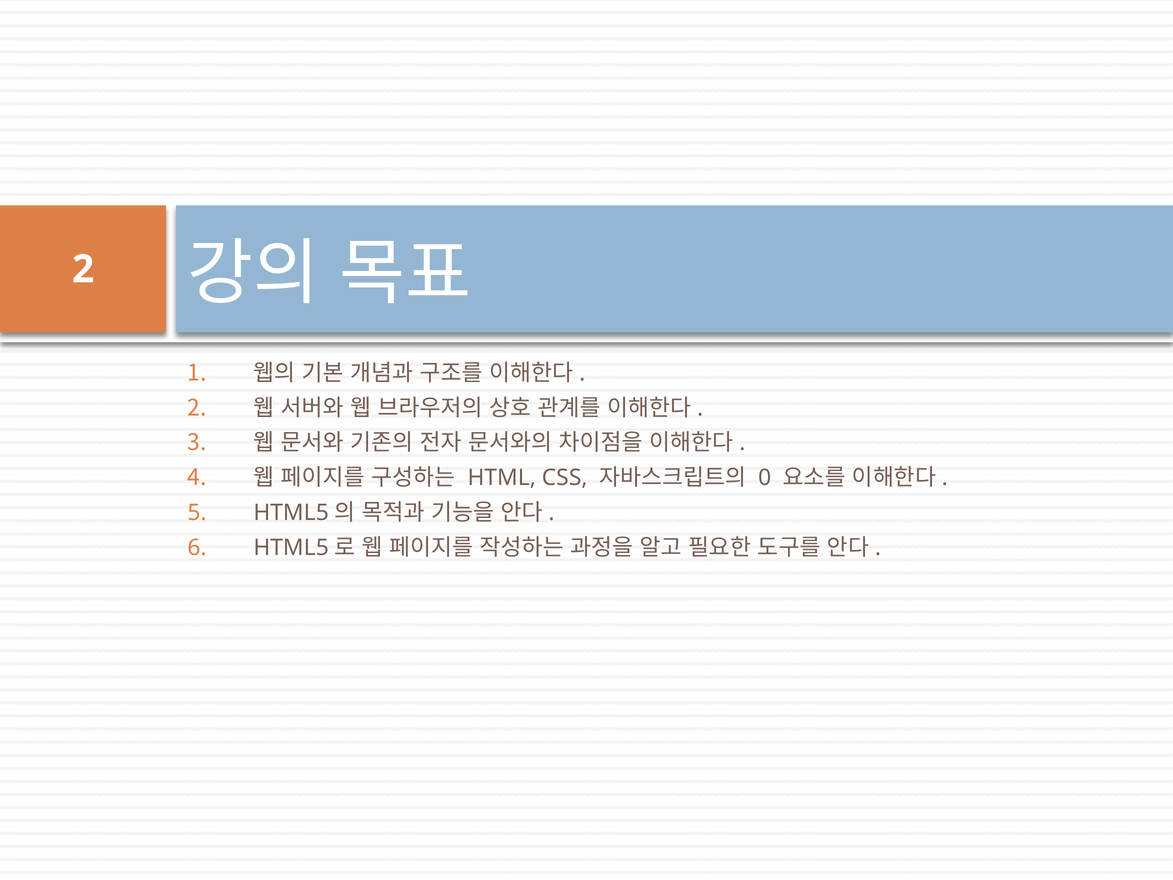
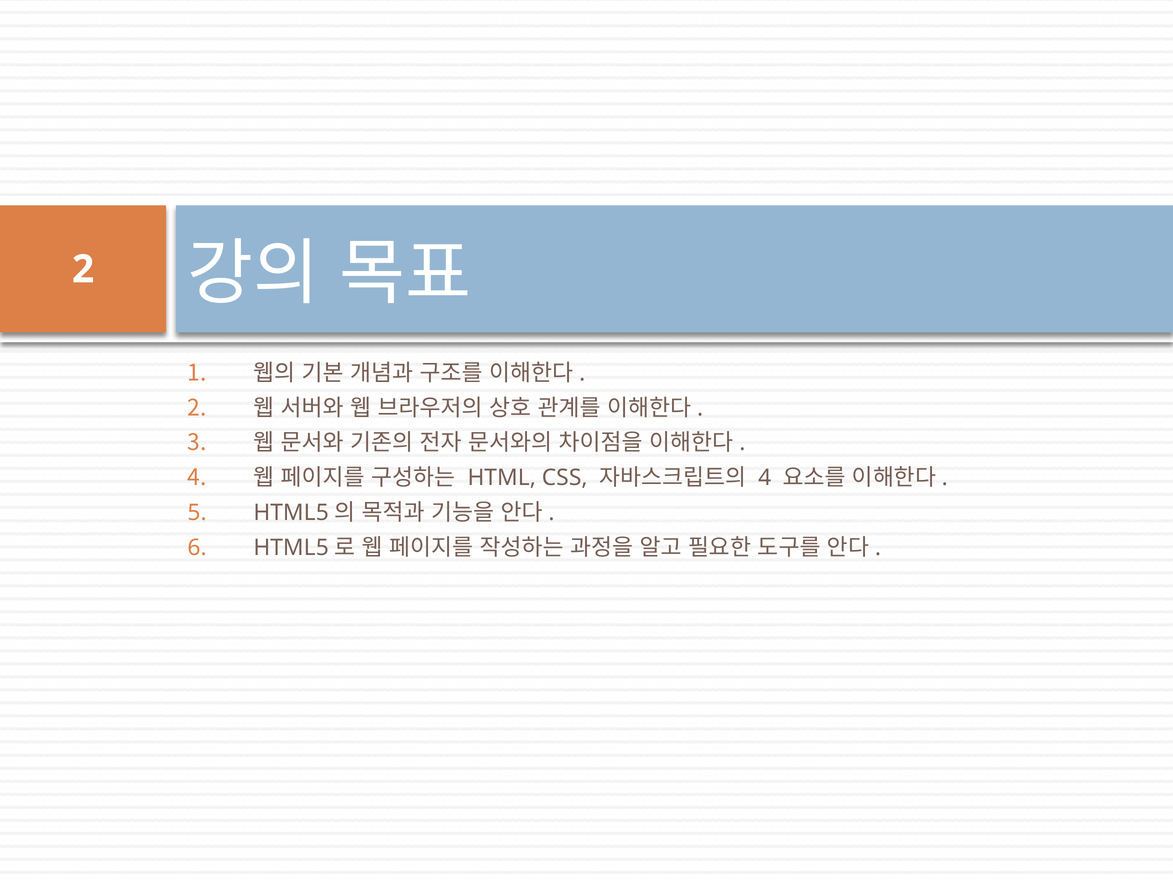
0 at (765, 478): 0 -> 4
